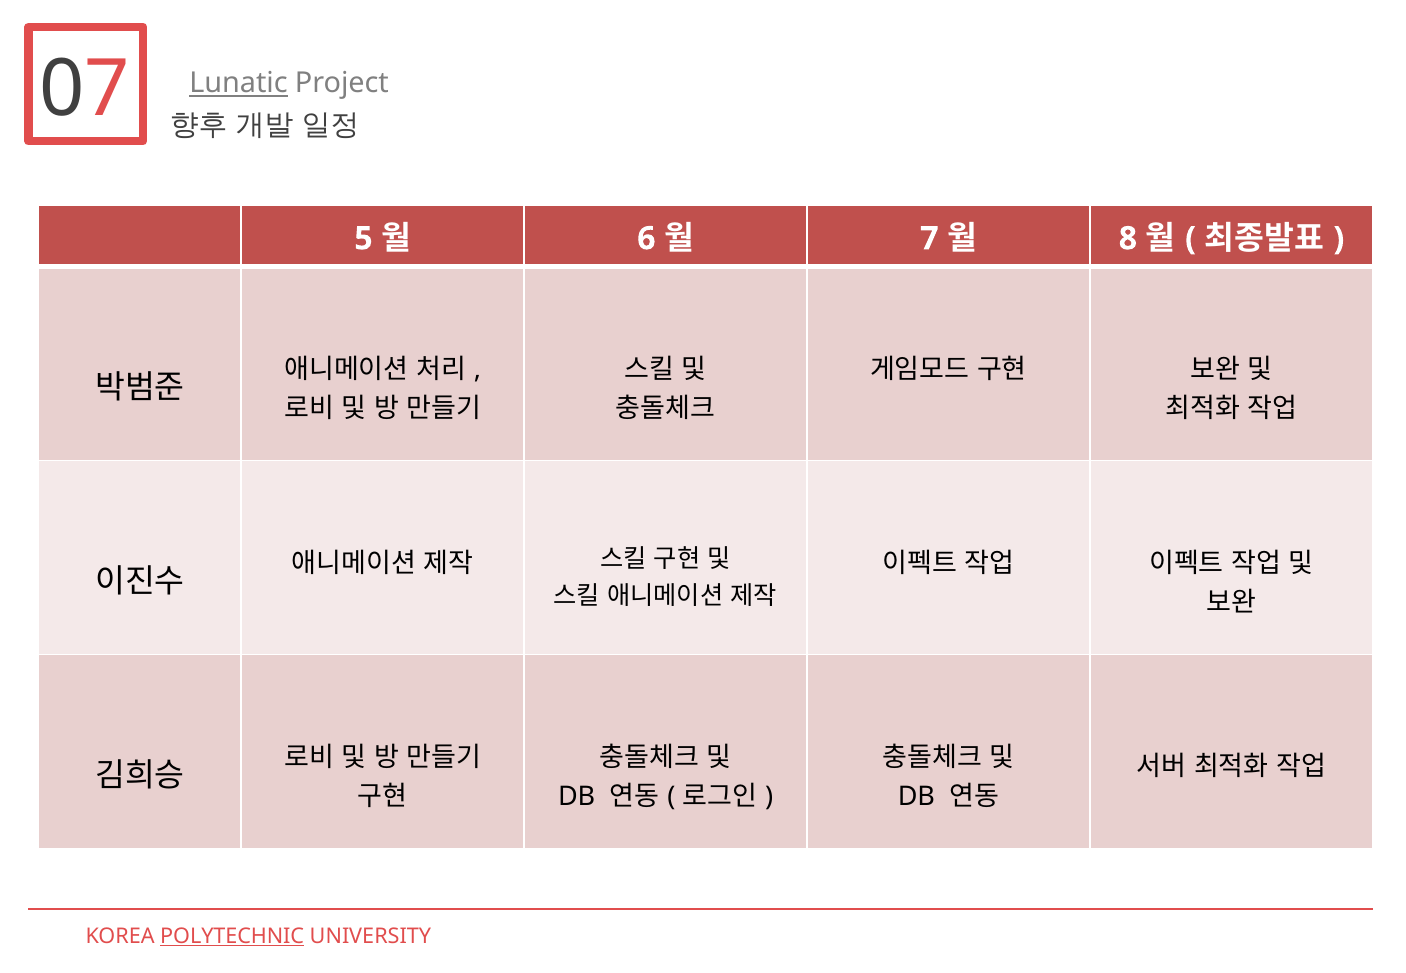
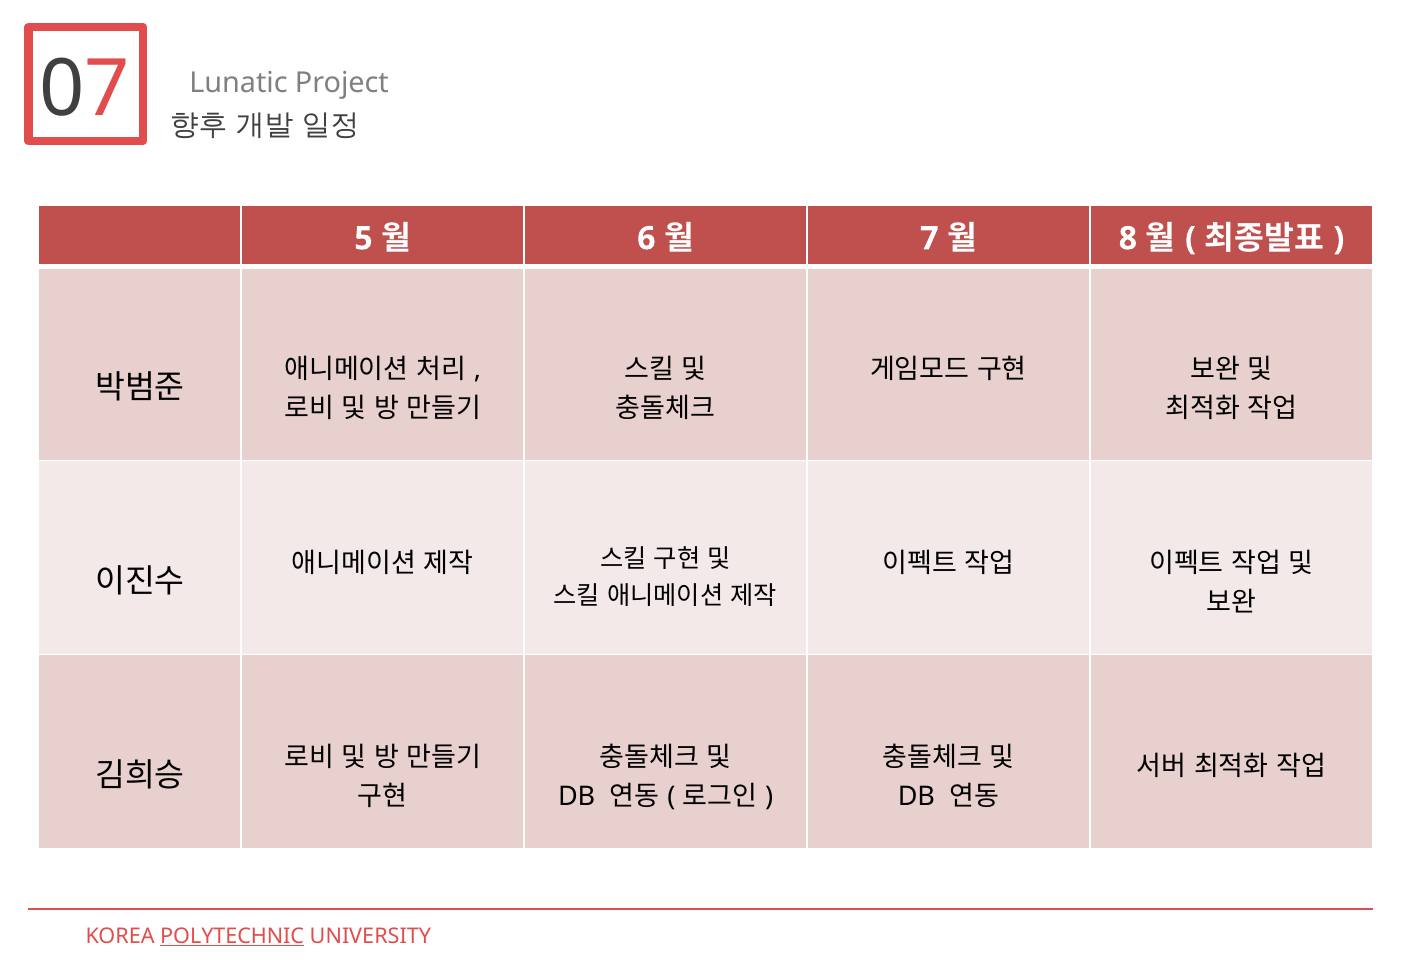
Lunatic underline: present -> none
